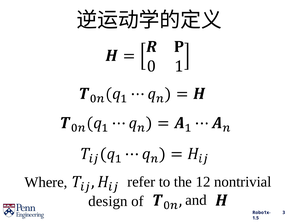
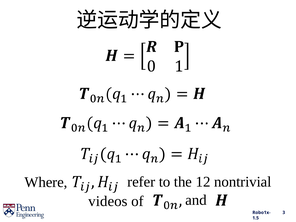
design: design -> videos
